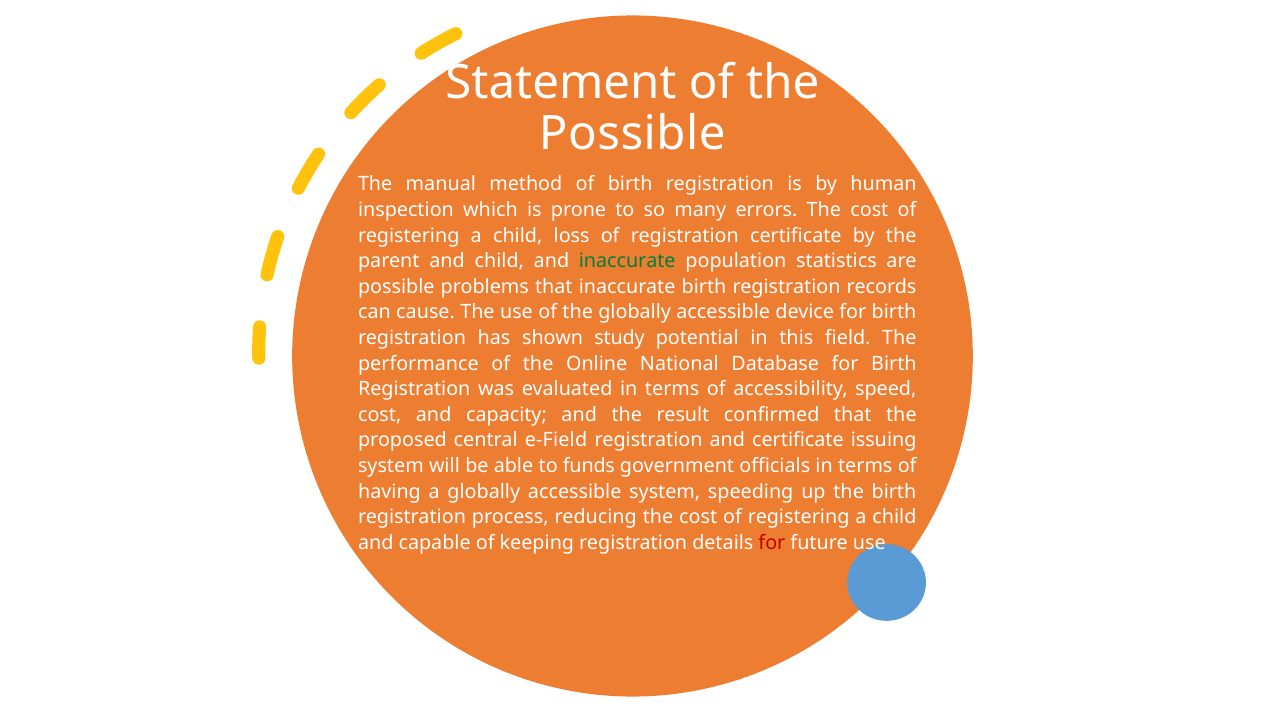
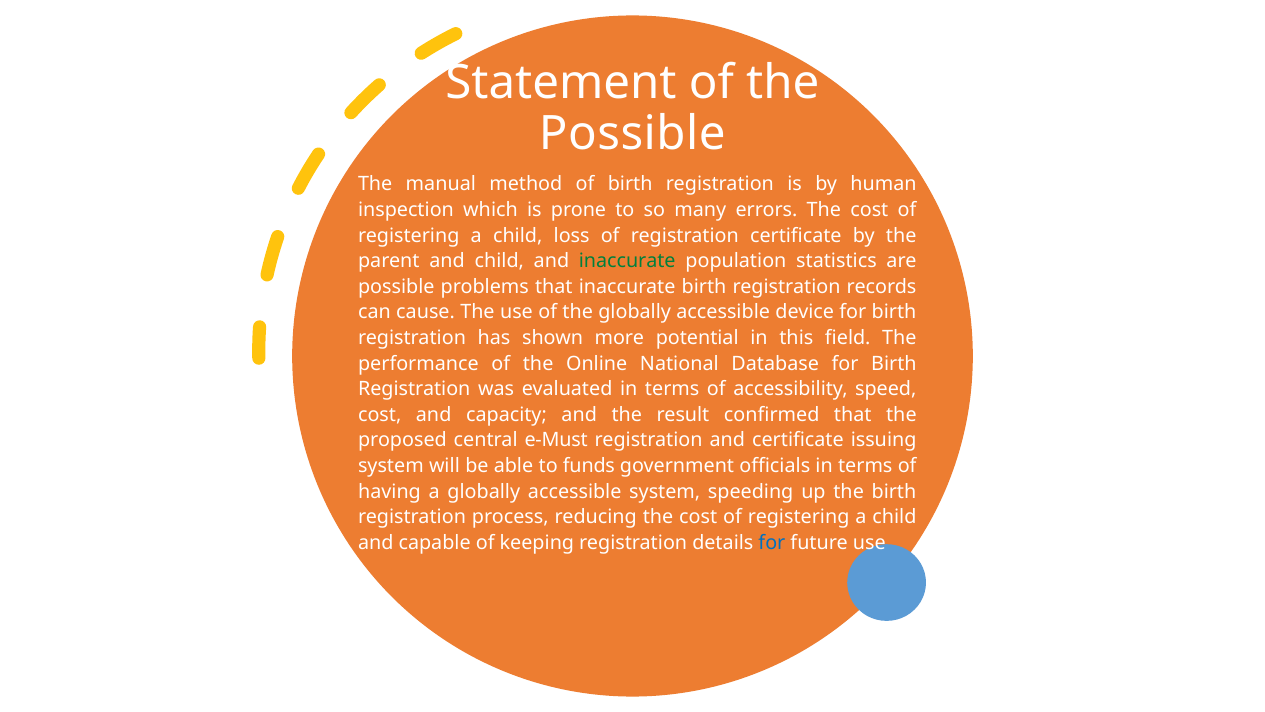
study: study -> more
e-Field: e-Field -> e-Must
for at (772, 542) colour: red -> blue
